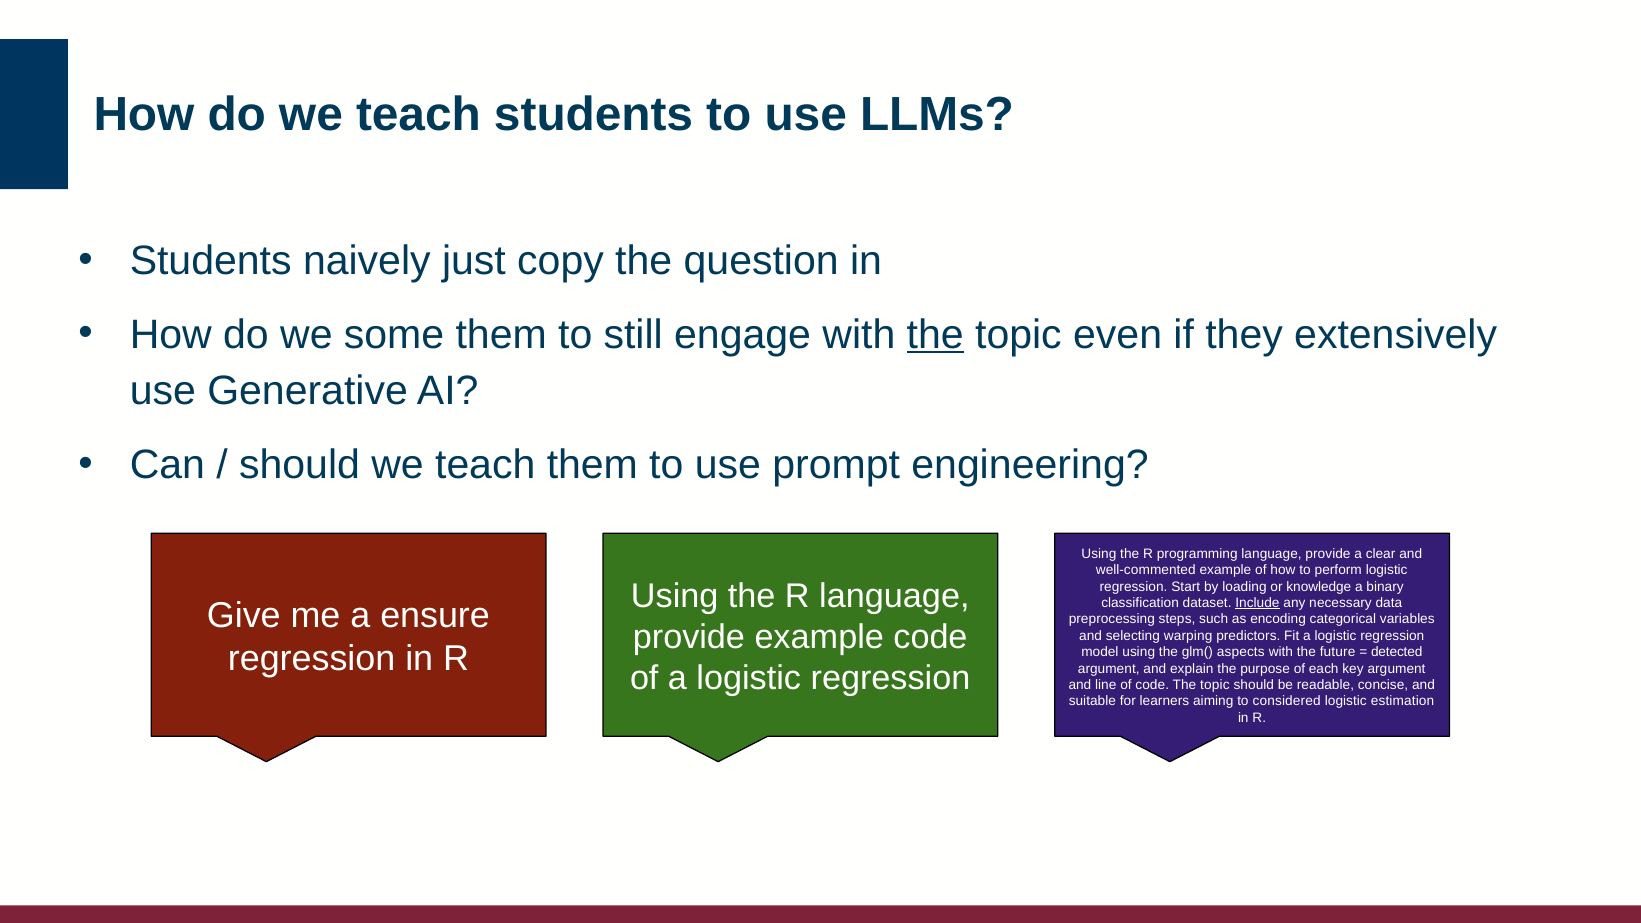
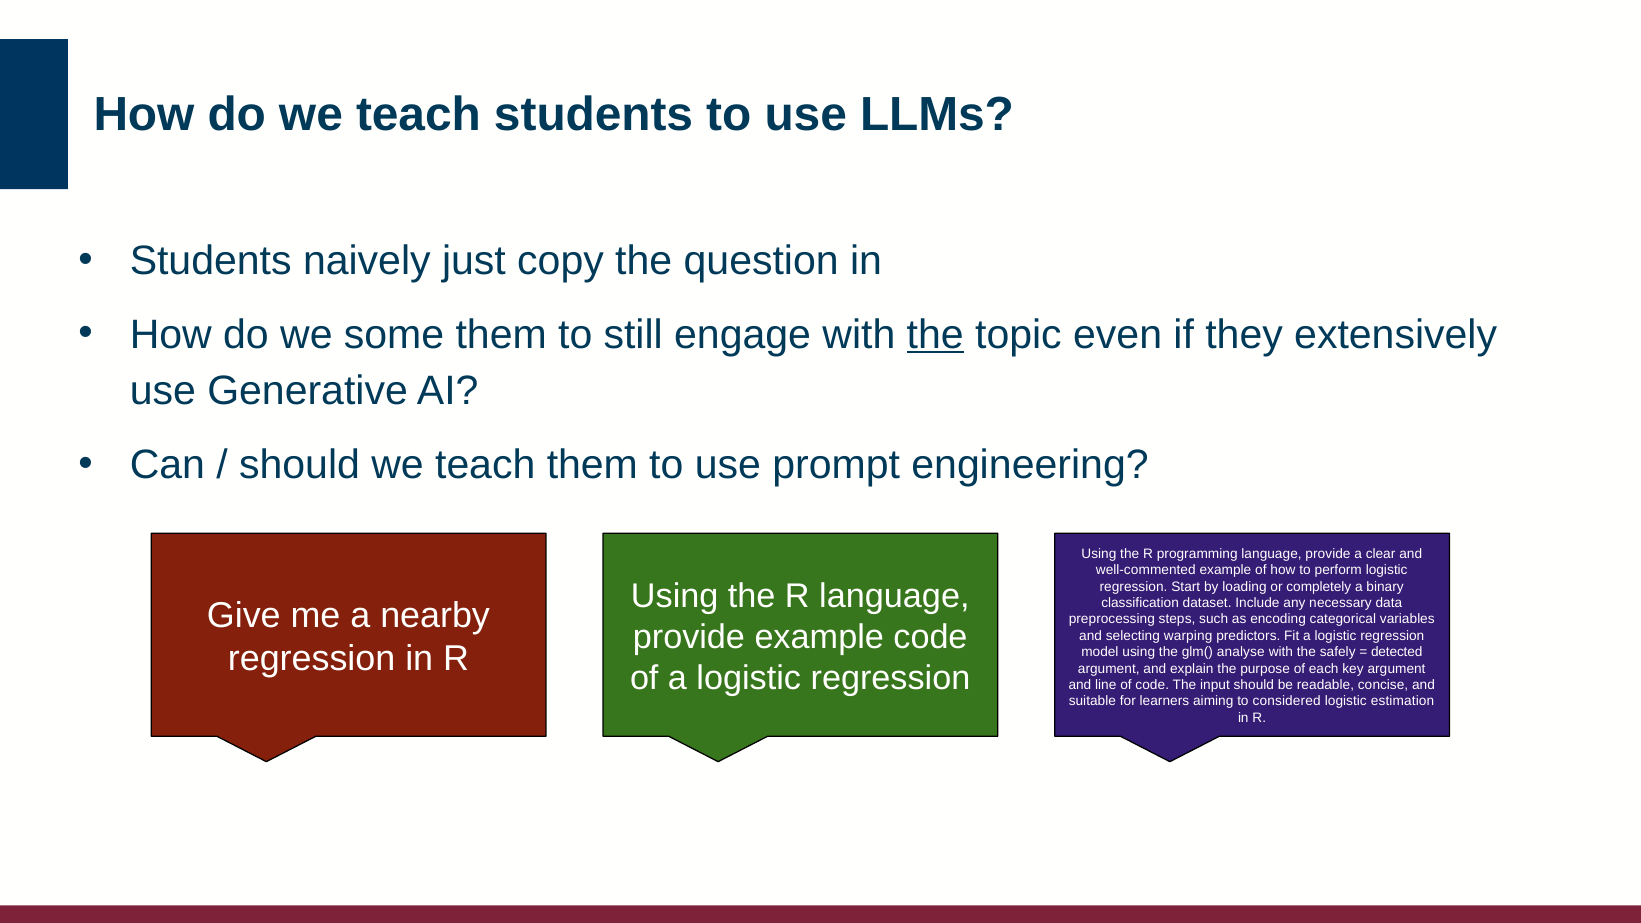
knowledge: knowledge -> completely
Include underline: present -> none
ensure: ensure -> nearby
aspects: aspects -> analyse
future: future -> safely
code The topic: topic -> input
